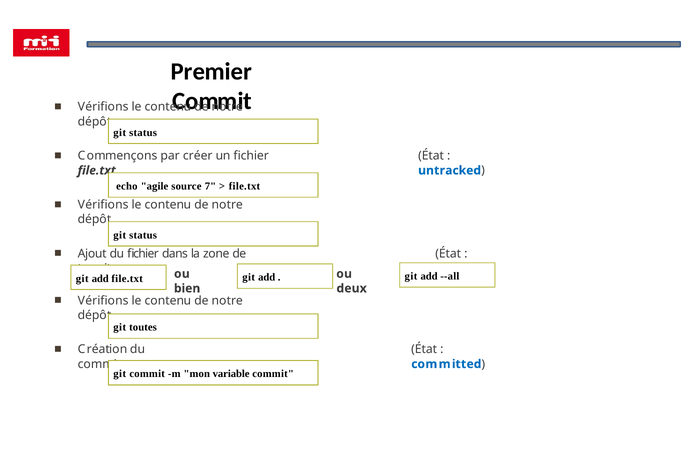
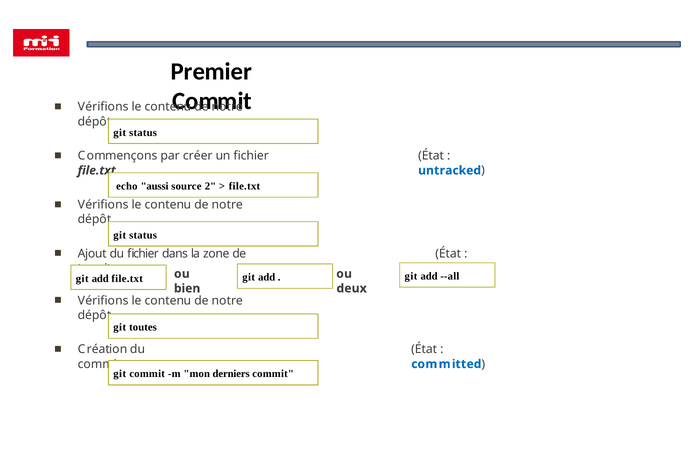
agile: agile -> aussi
7: 7 -> 2
variable: variable -> derniers
